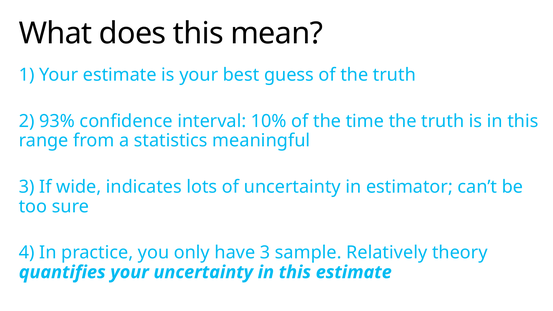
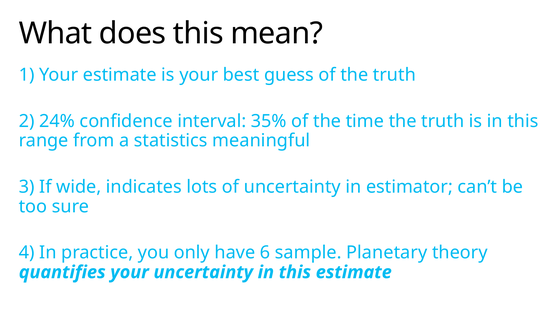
93%: 93% -> 24%
10%: 10% -> 35%
have 3: 3 -> 6
Relatively: Relatively -> Planetary
